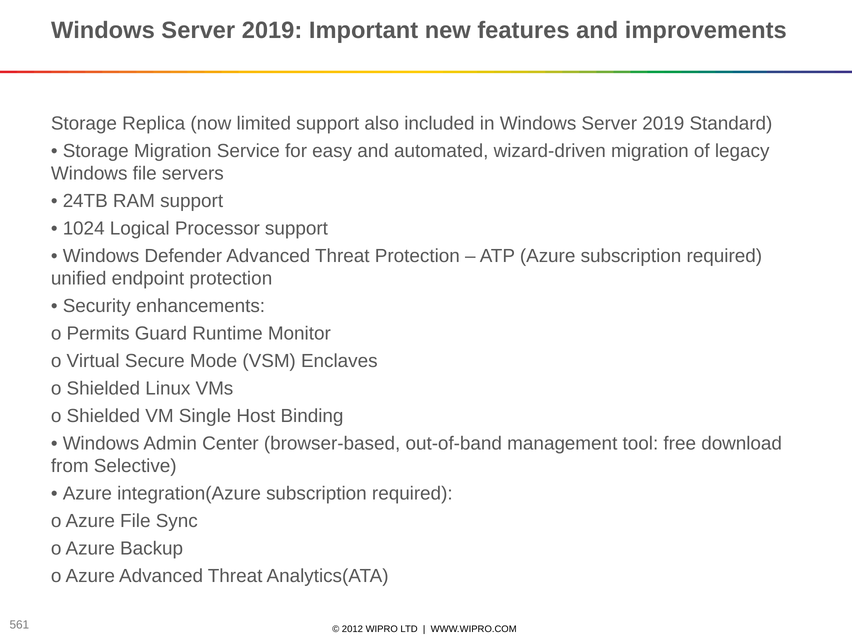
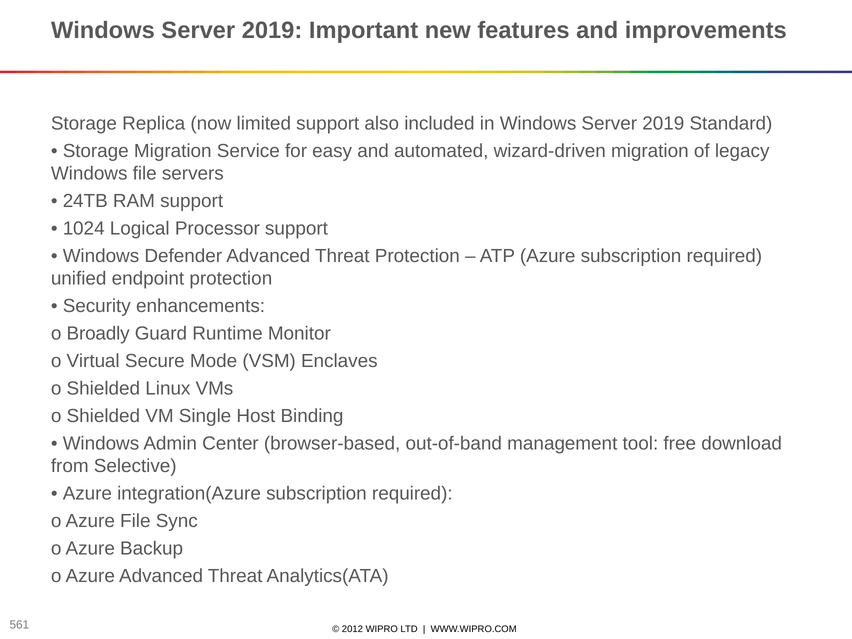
Permits: Permits -> Broadly
